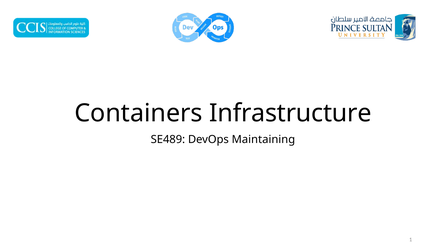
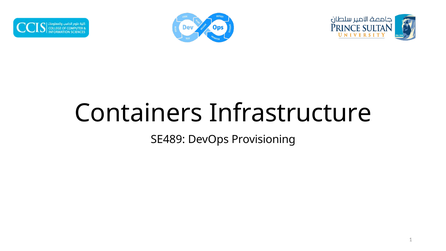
Maintaining: Maintaining -> Provisioning
